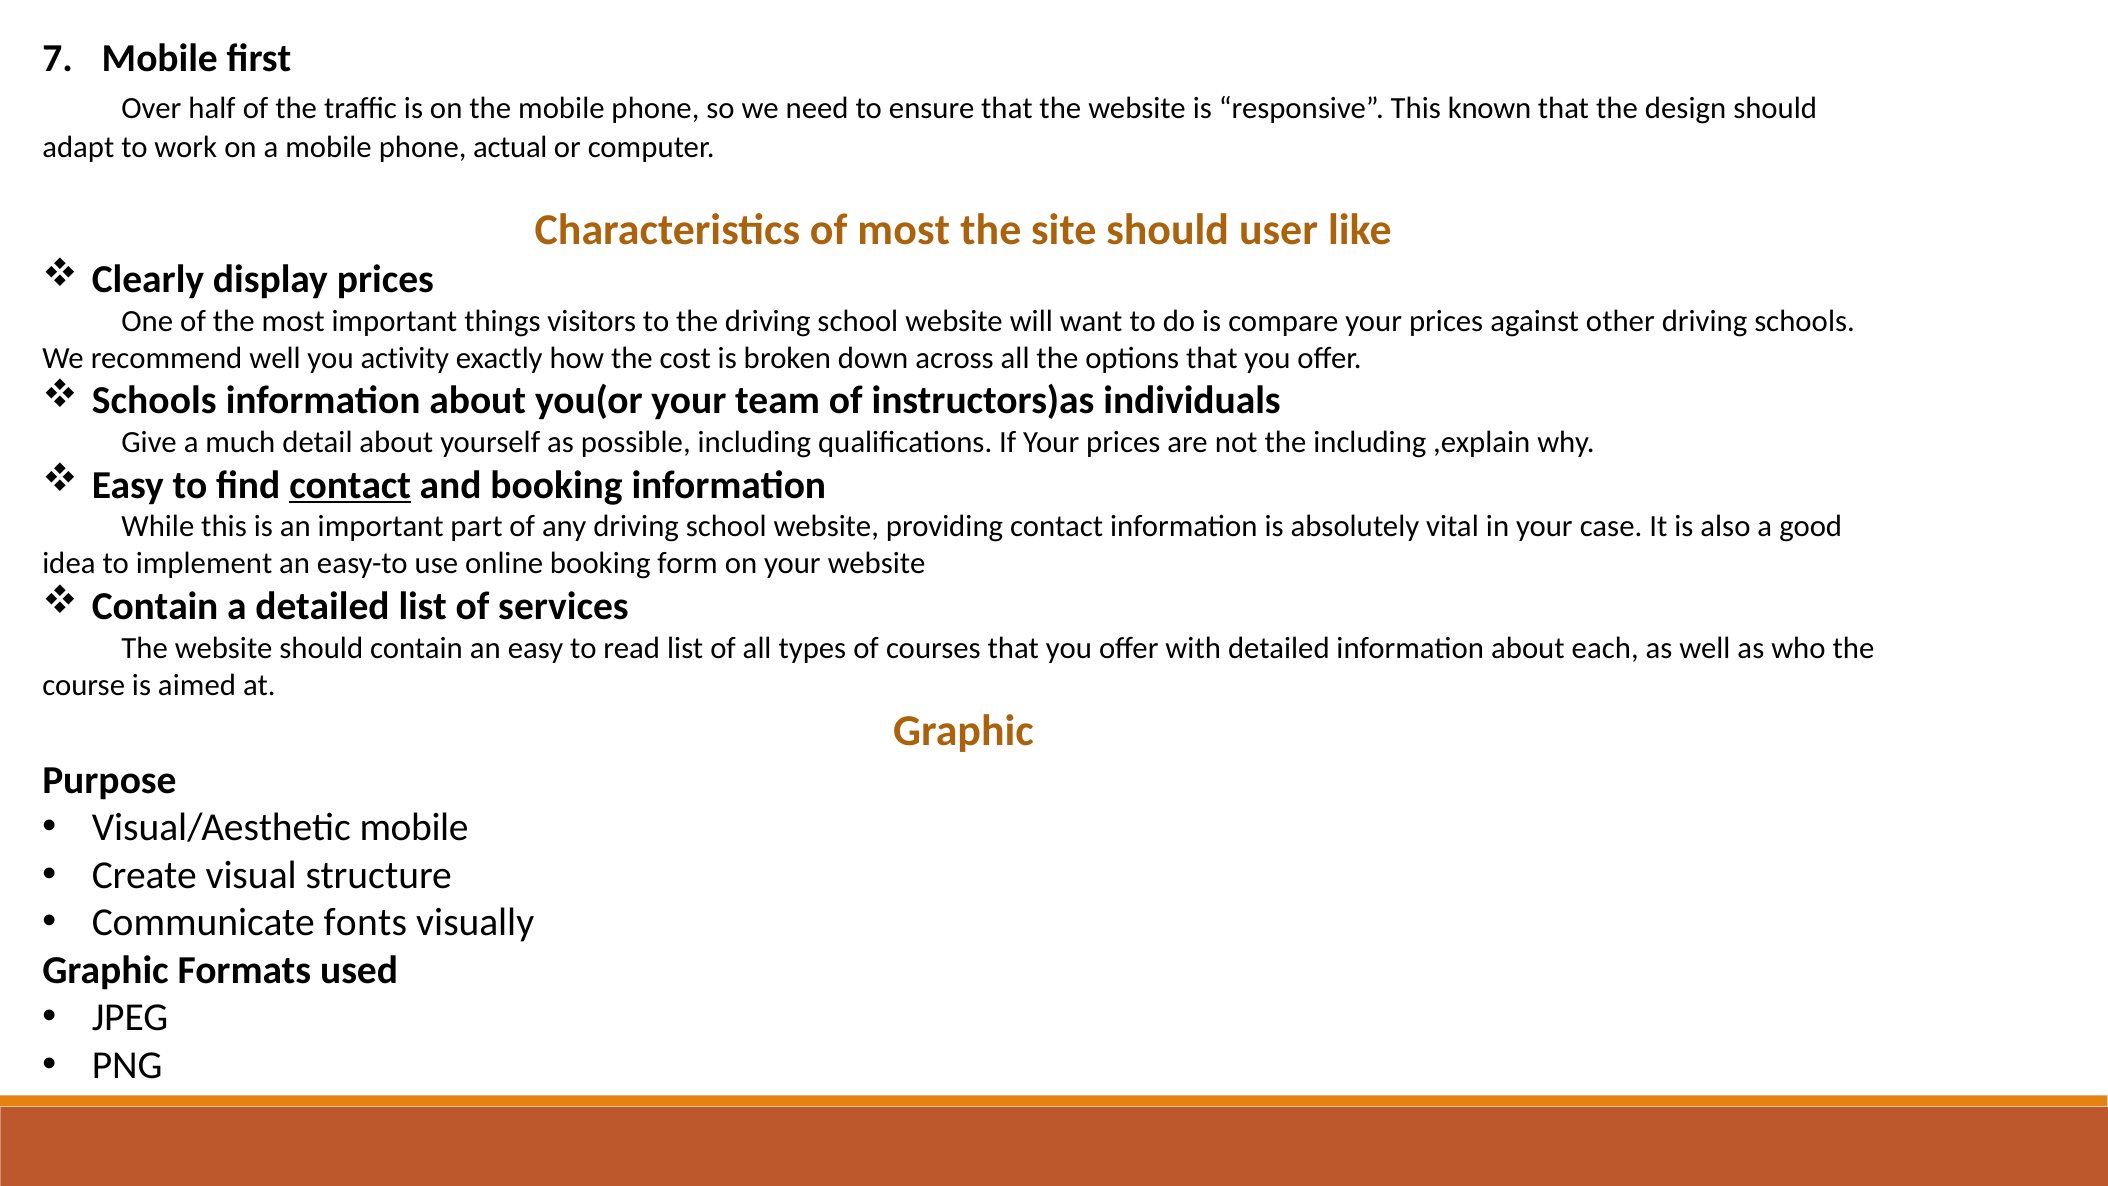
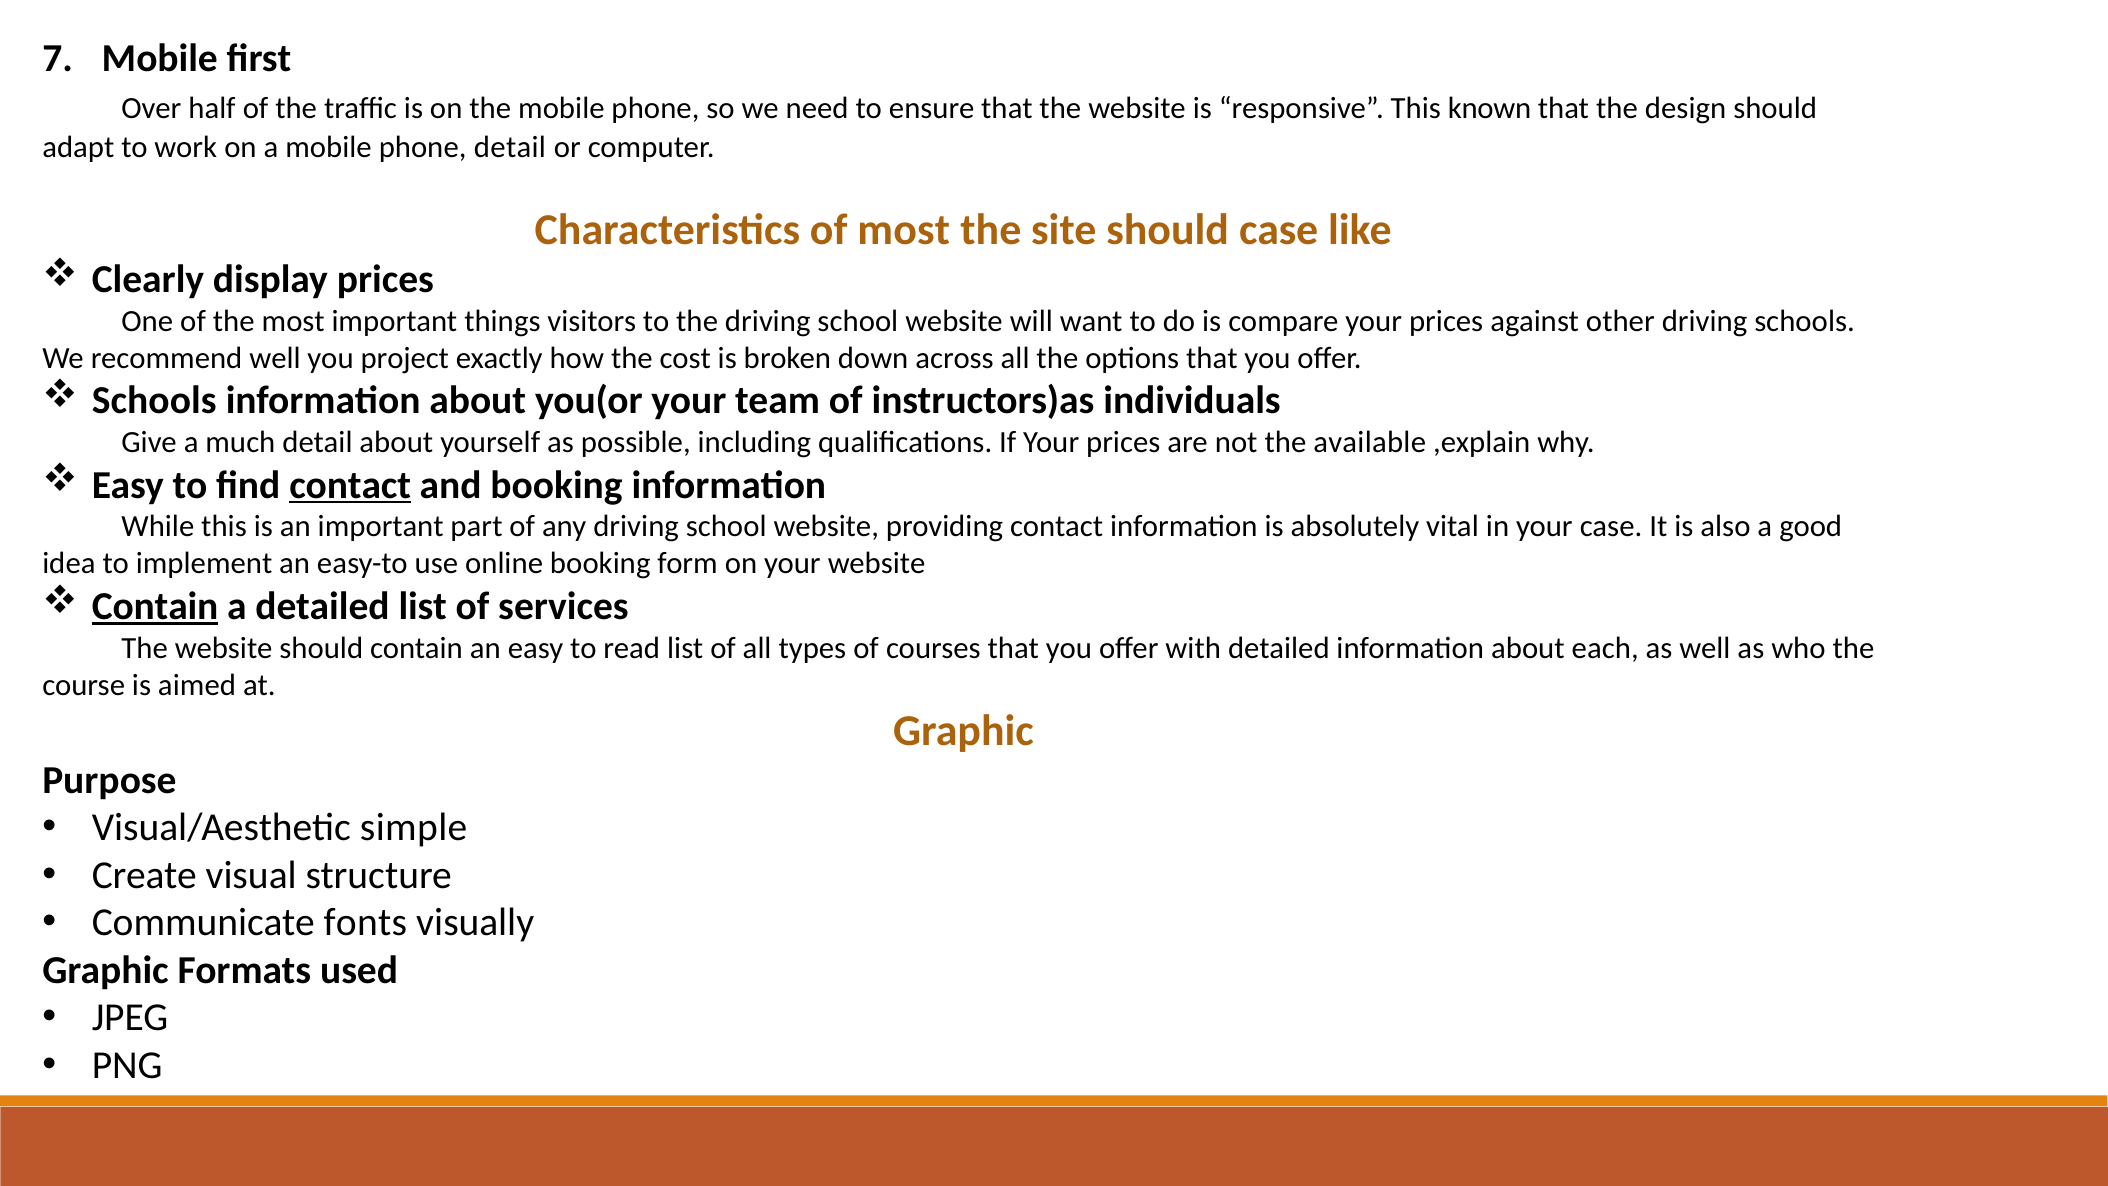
phone actual: actual -> detail
should user: user -> case
activity: activity -> project
the including: including -> available
Contain at (155, 606) underline: none -> present
Visual/Aesthetic mobile: mobile -> simple
